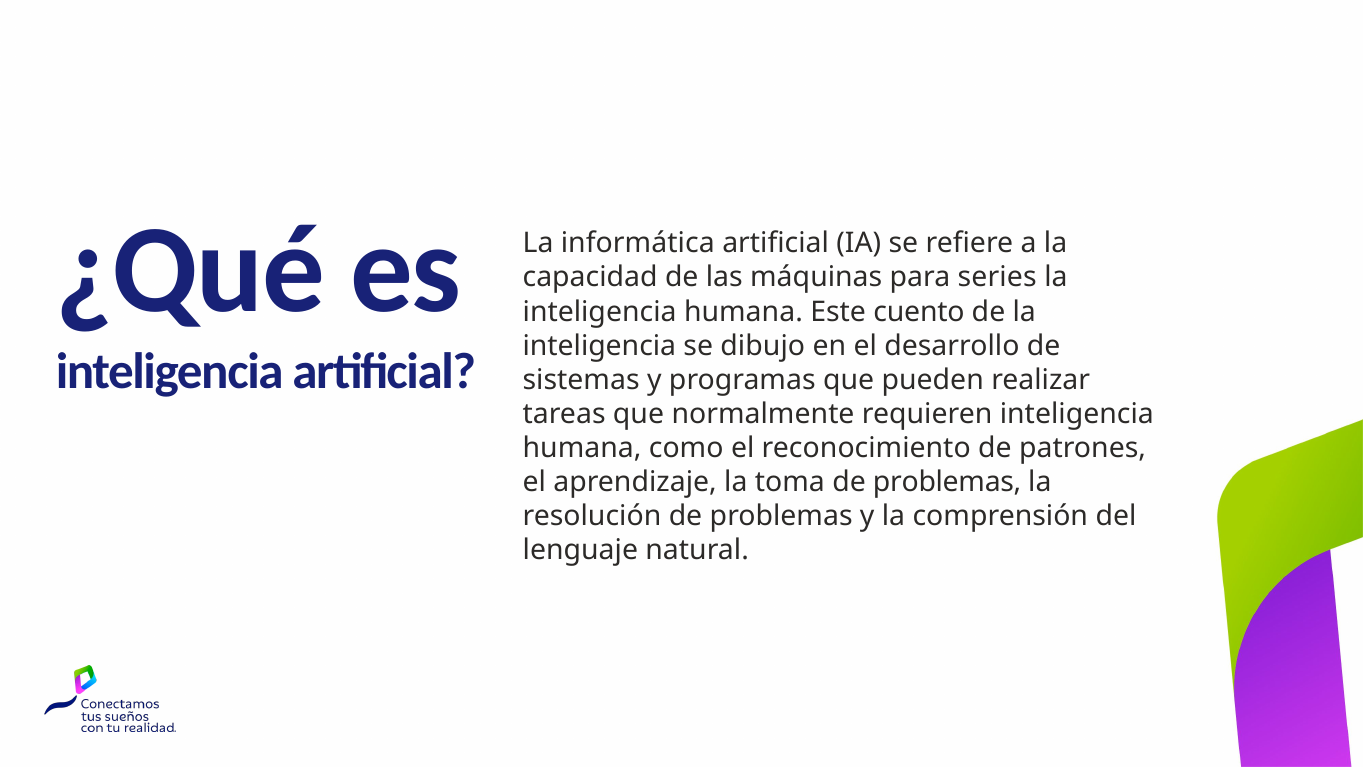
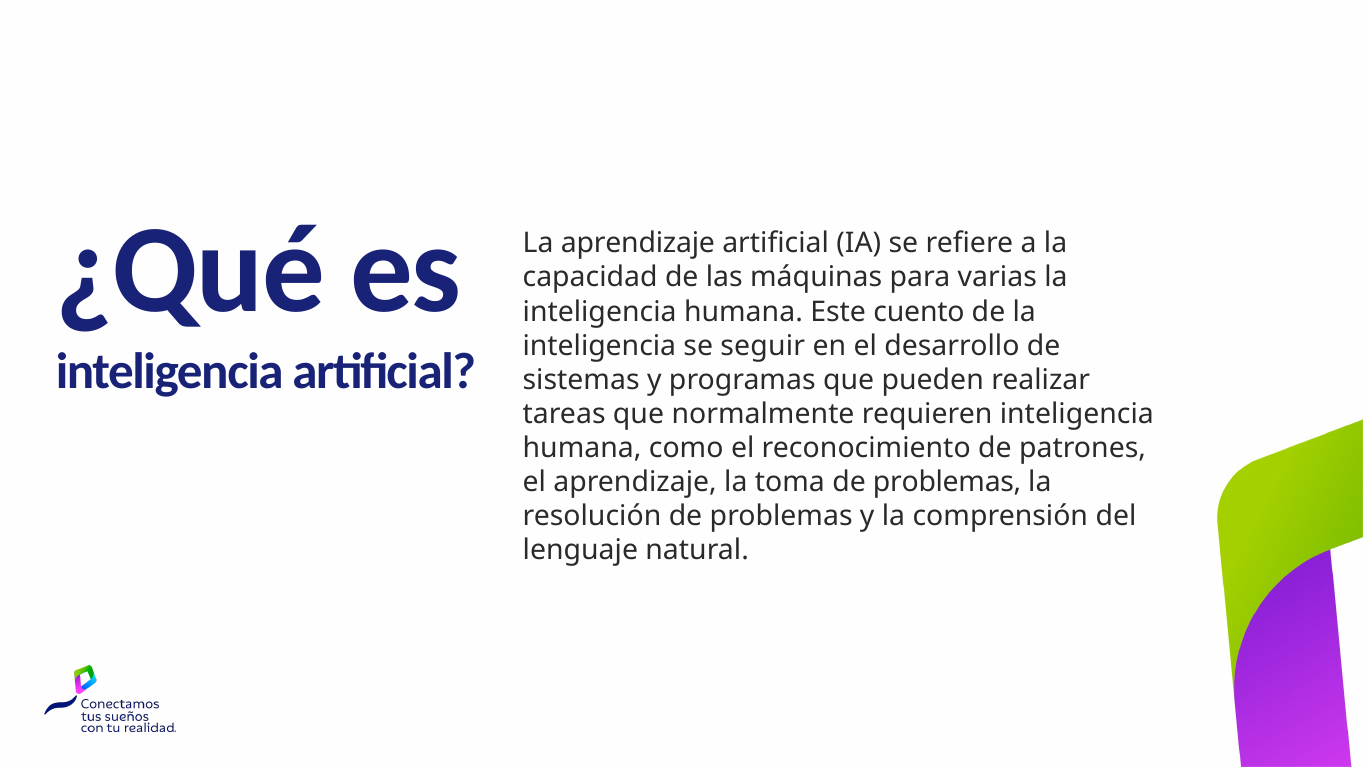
La informática: informática -> aprendizaje
series: series -> varias
dibujo: dibujo -> seguir
